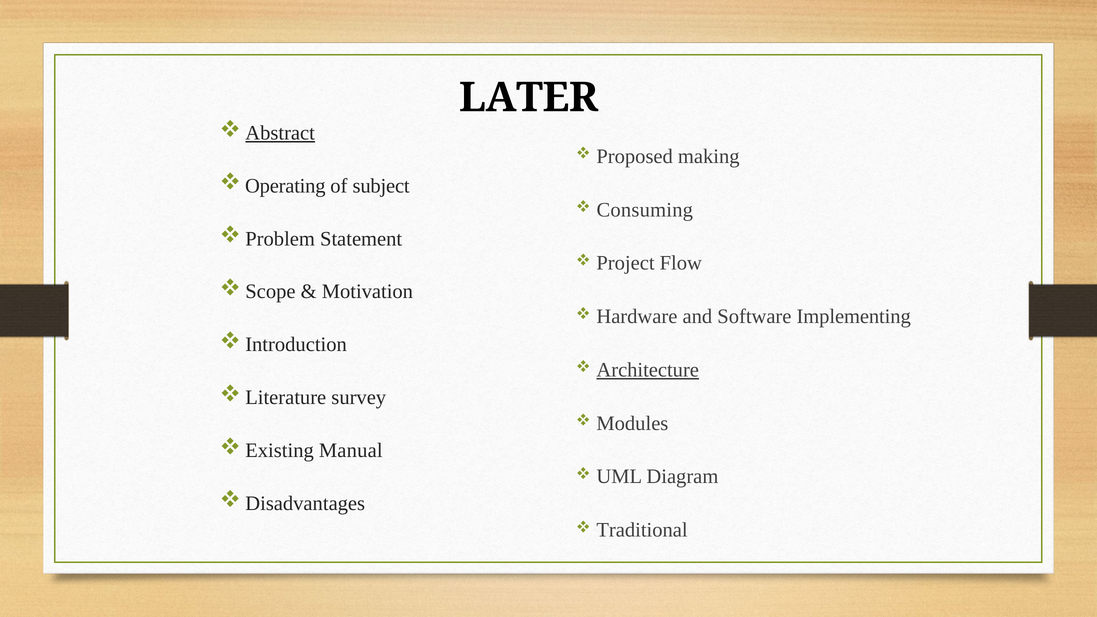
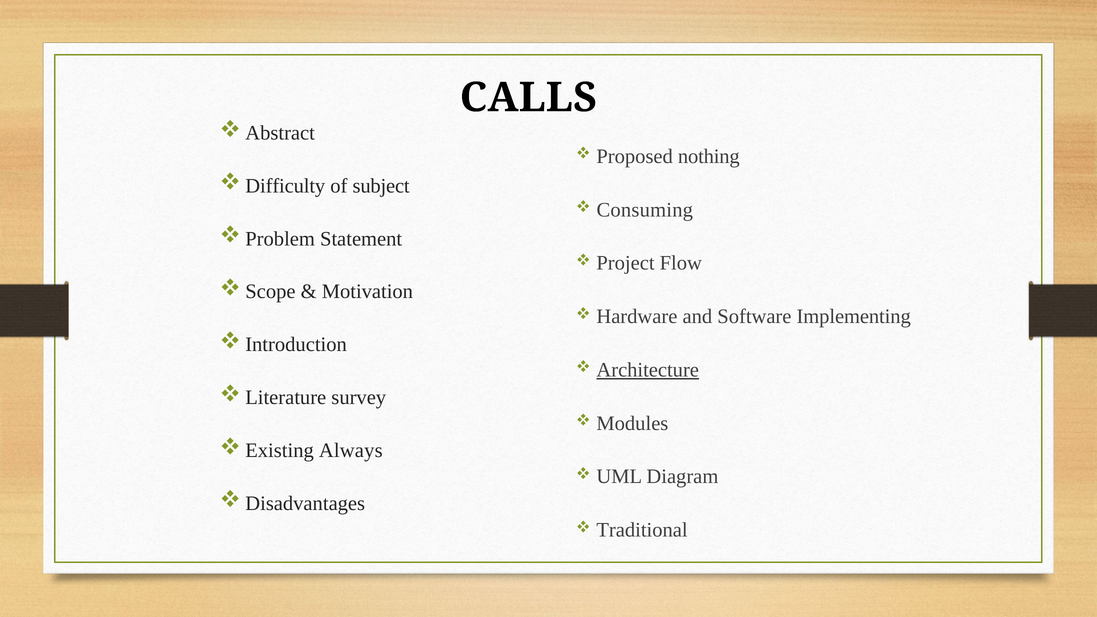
LATER: LATER -> CALLS
Abstract underline: present -> none
making: making -> nothing
Operating: Operating -> Difficulty
Manual: Manual -> Always
